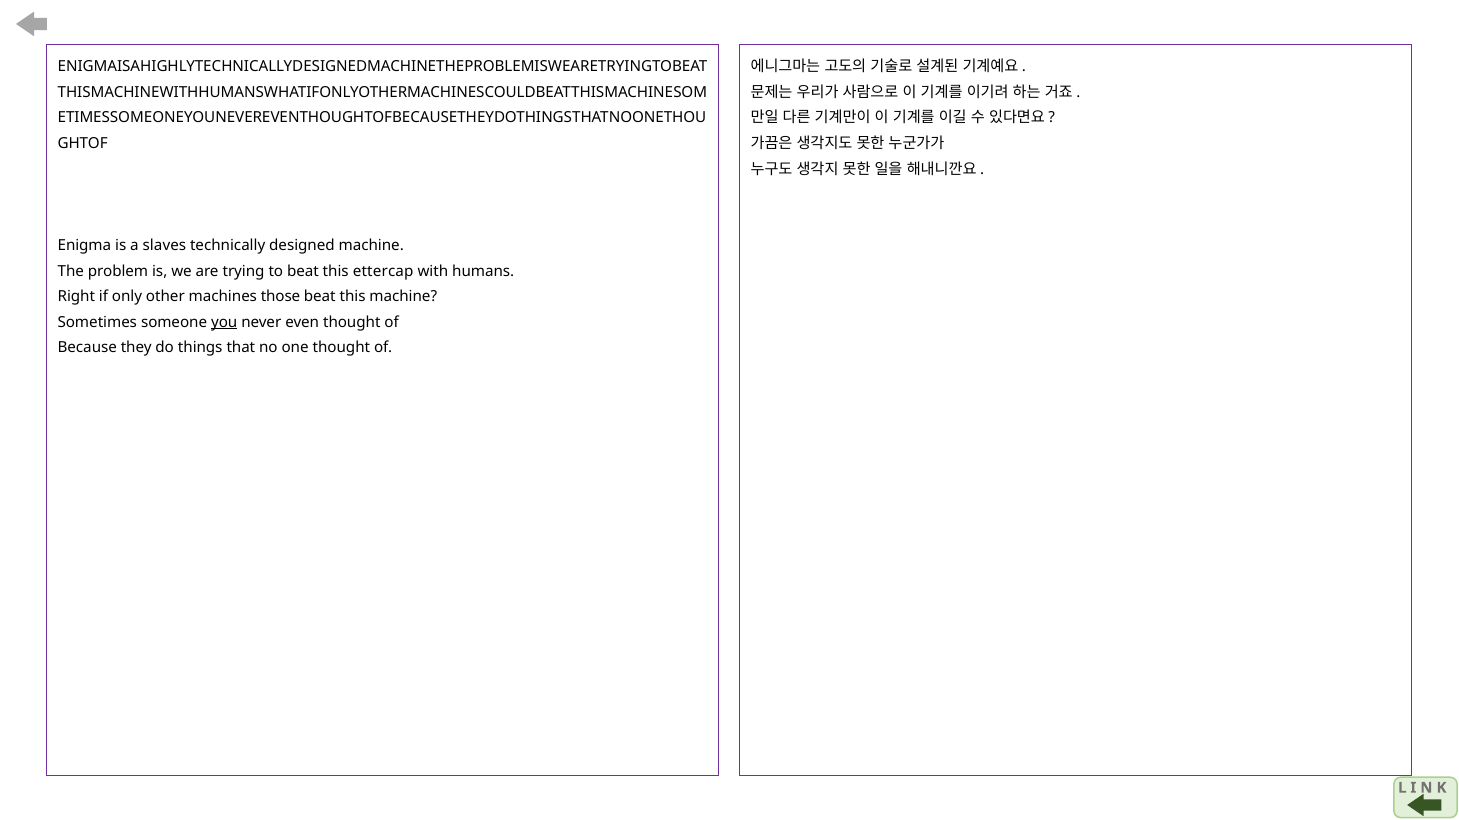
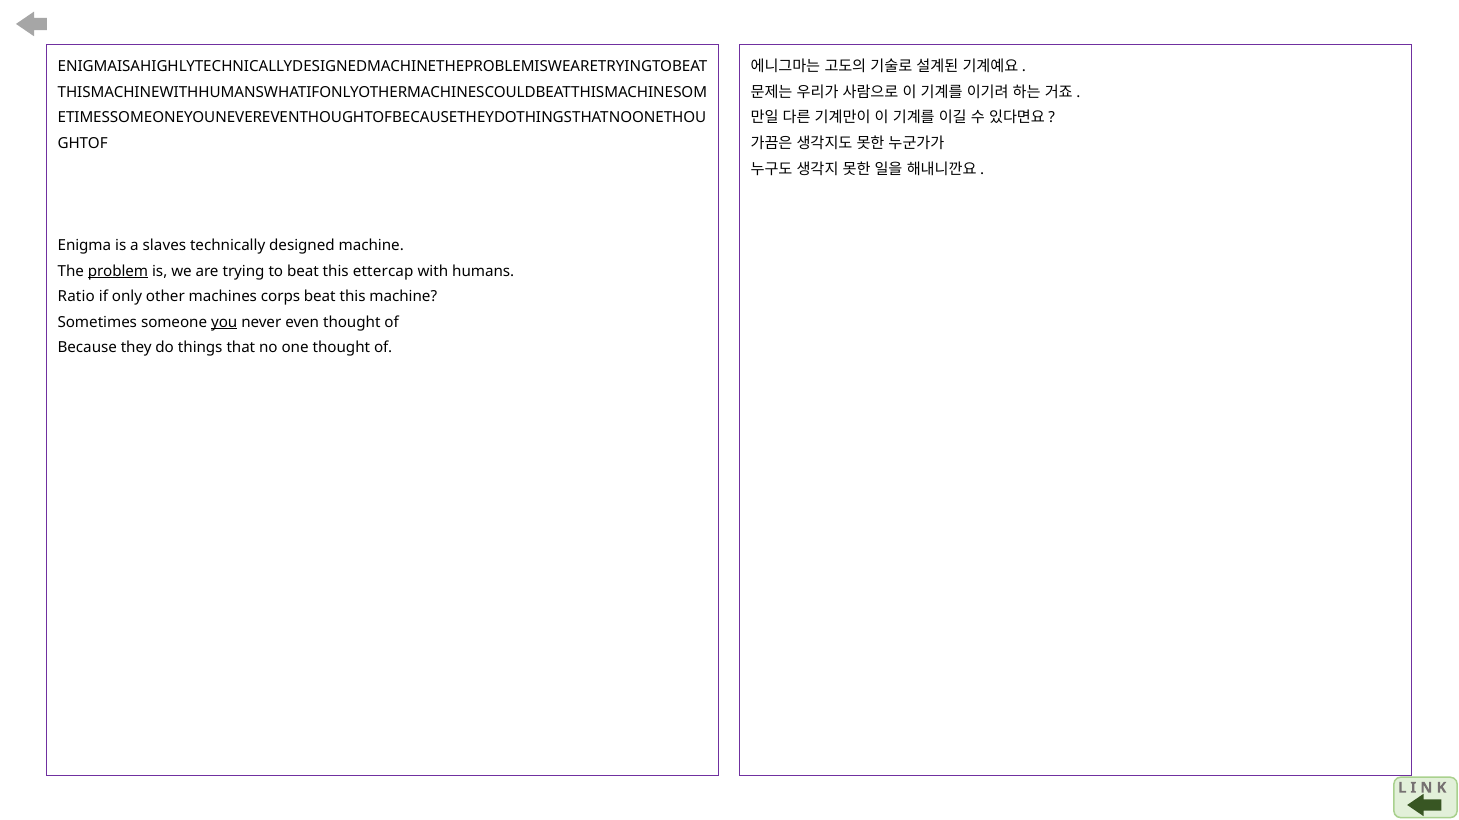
problem underline: none -> present
Right: Right -> Ratio
those: those -> corps
